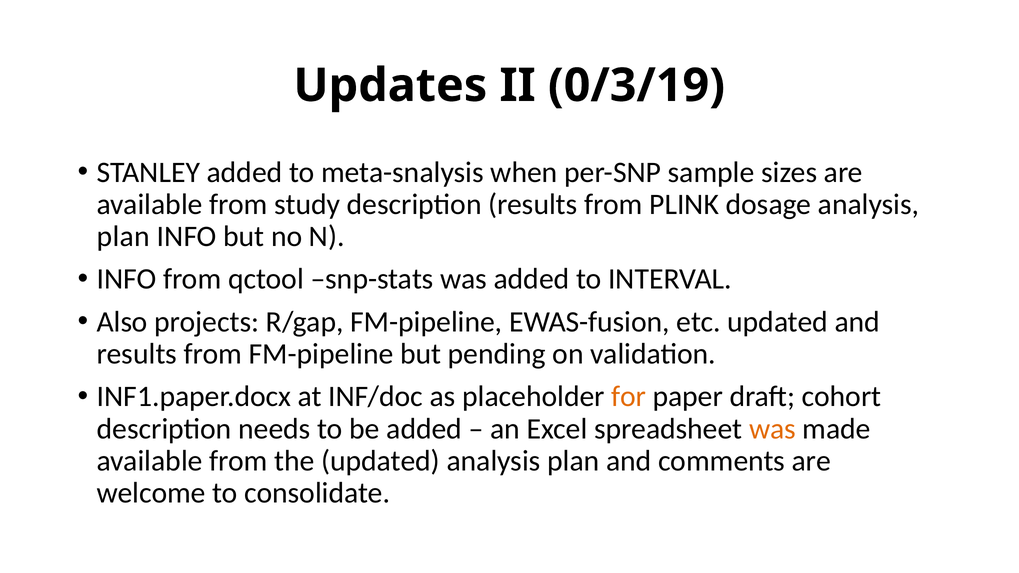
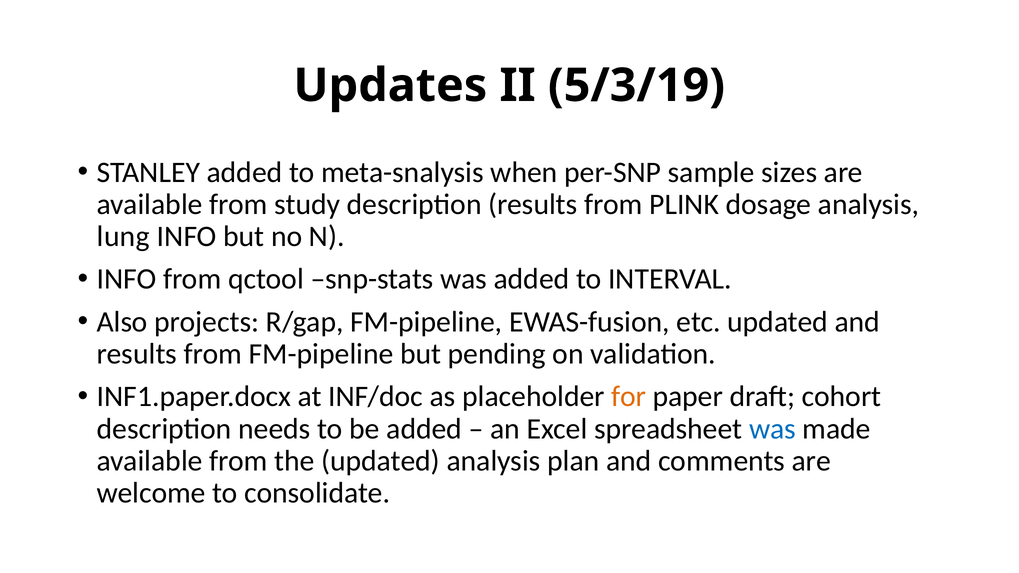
0/3/19: 0/3/19 -> 5/3/19
plan at (123, 236): plan -> lung
was at (772, 429) colour: orange -> blue
